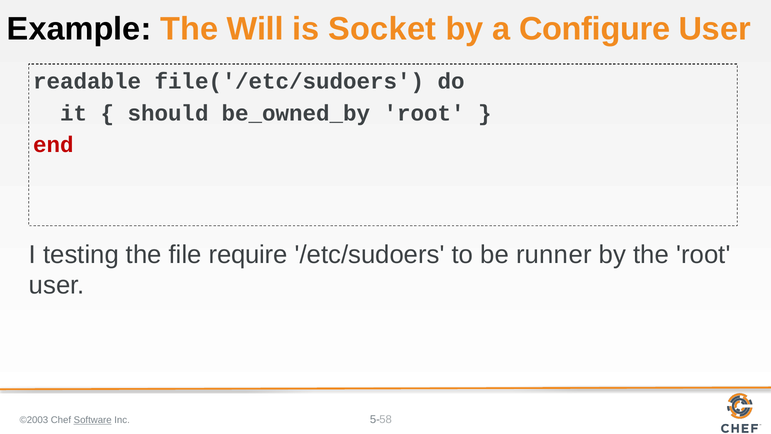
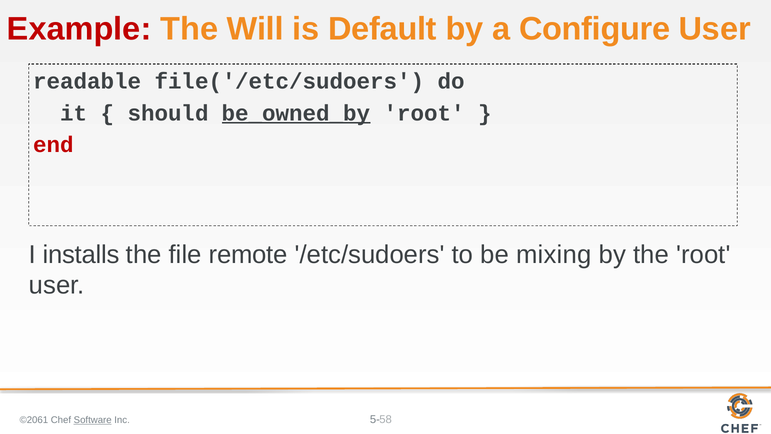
Example colour: black -> red
Socket: Socket -> Default
be_owned_by underline: none -> present
testing: testing -> installs
require: require -> remote
runner: runner -> mixing
©2003: ©2003 -> ©2061
